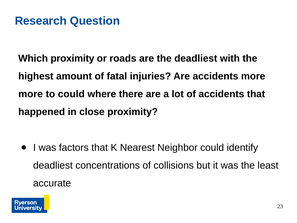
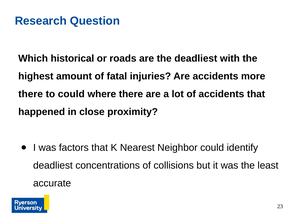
Which proximity: proximity -> historical
more at (31, 94): more -> there
